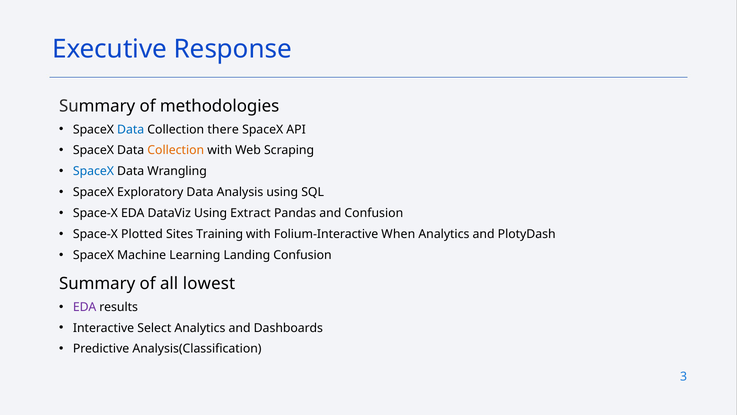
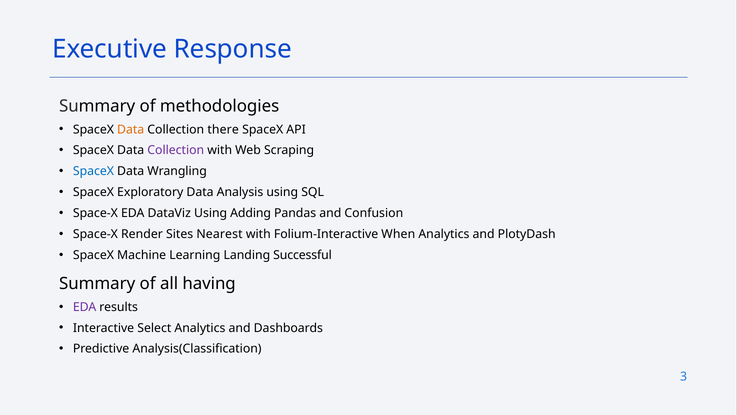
Data at (131, 129) colour: blue -> orange
Collection at (176, 150) colour: orange -> purple
Extract: Extract -> Adding
Plotted: Plotted -> Render
Training: Training -> Nearest
Landing Confusion: Confusion -> Successful
lowest: lowest -> having
